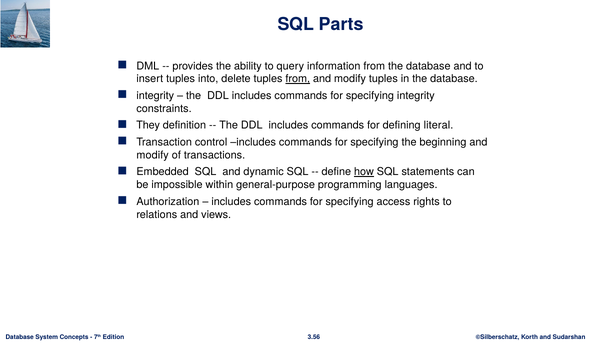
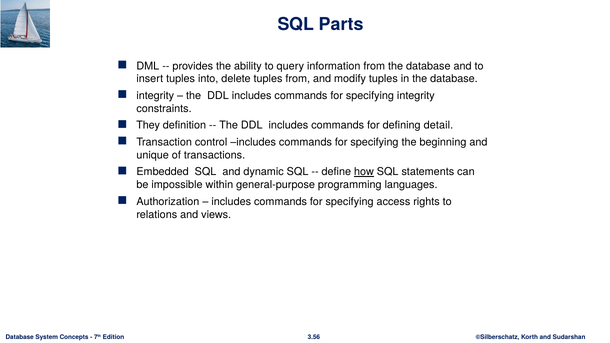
from at (298, 79) underline: present -> none
literal: literal -> detail
modify at (153, 155): modify -> unique
